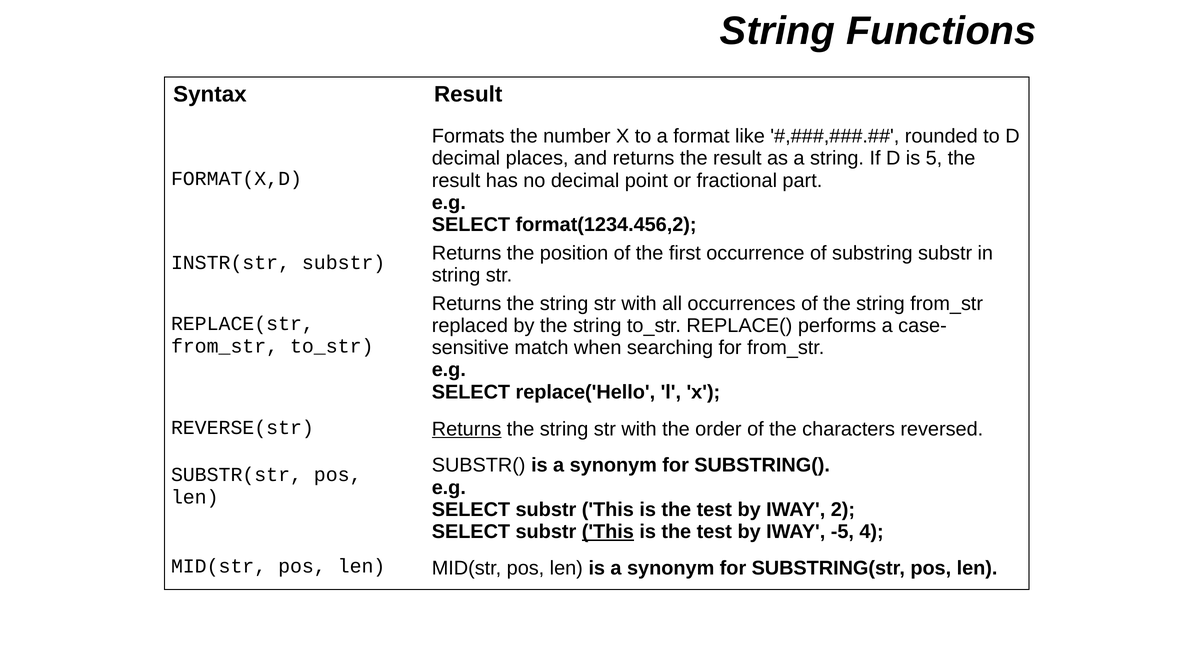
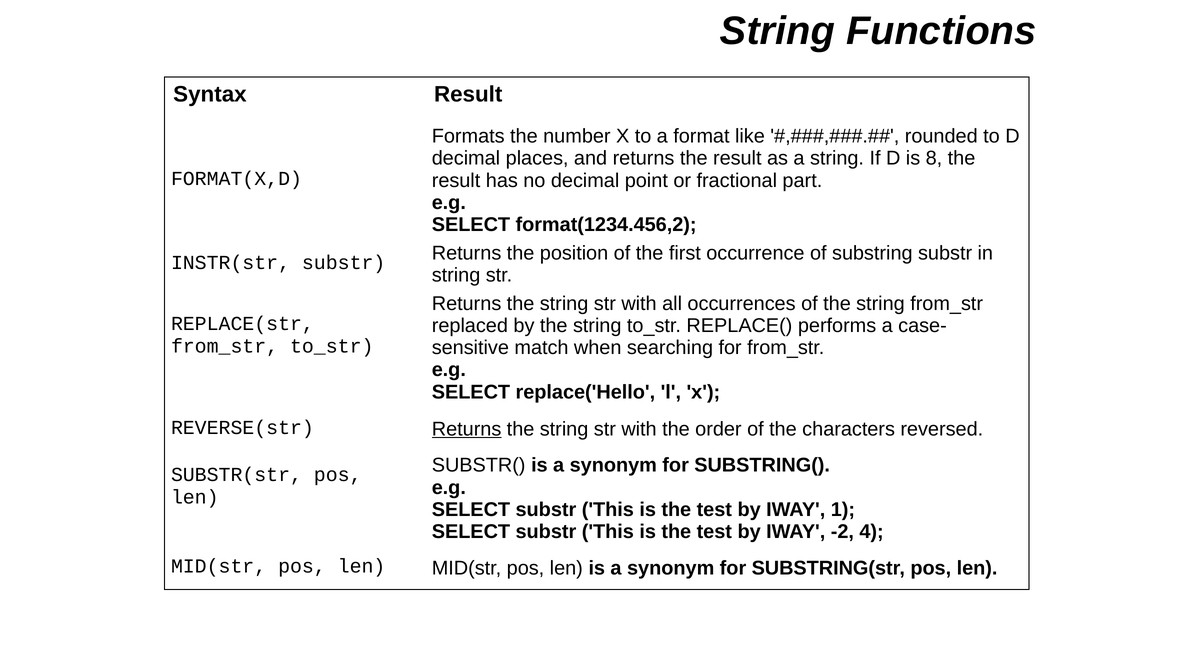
5: 5 -> 8
2: 2 -> 1
This at (608, 532) underline: present -> none
-5: -5 -> -2
